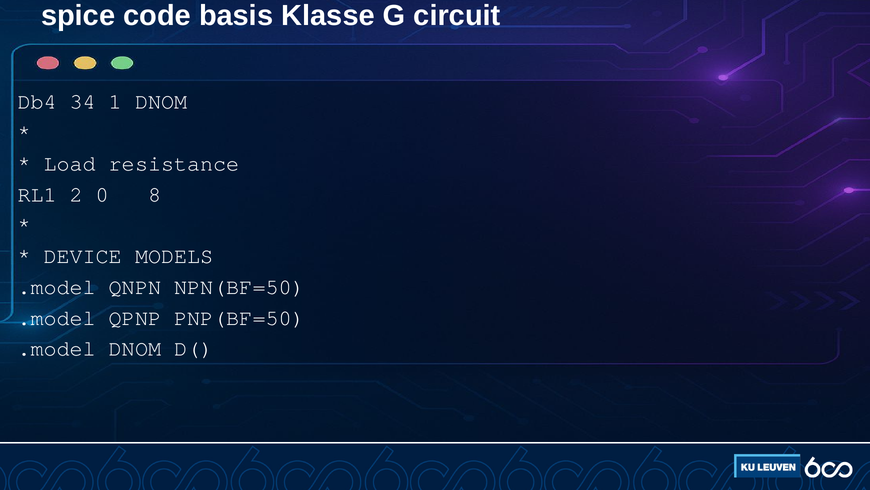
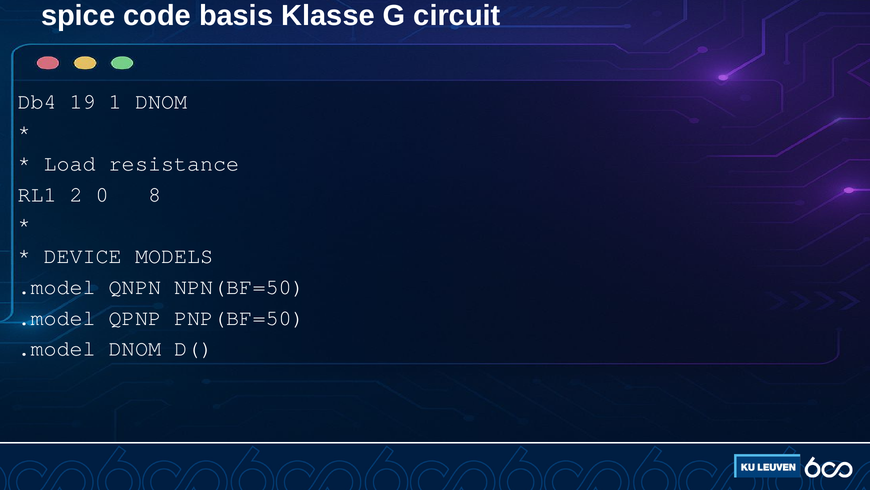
34: 34 -> 19
